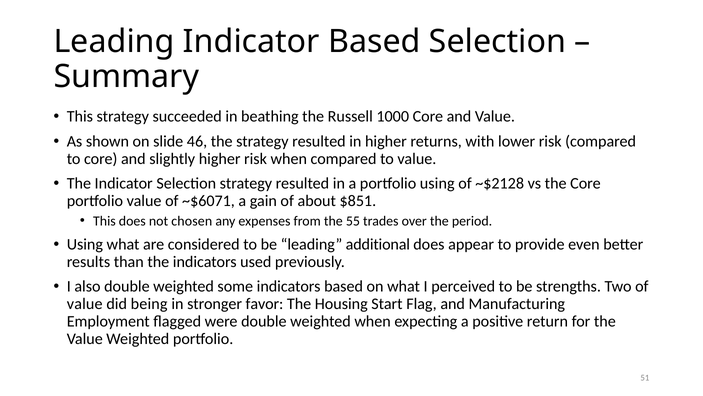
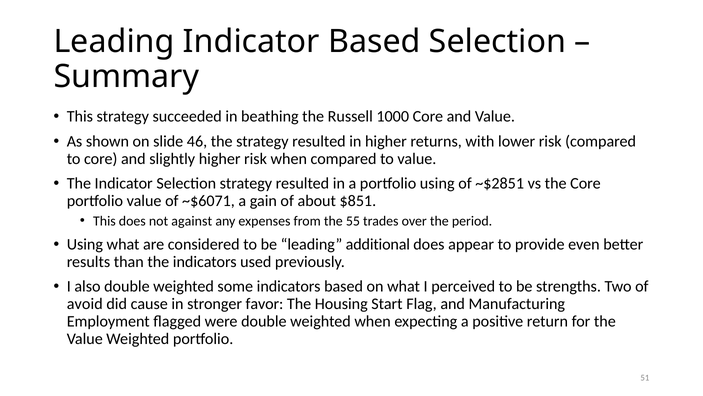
~$2128: ~$2128 -> ~$2851
chosen: chosen -> against
value at (85, 304): value -> avoid
being: being -> cause
